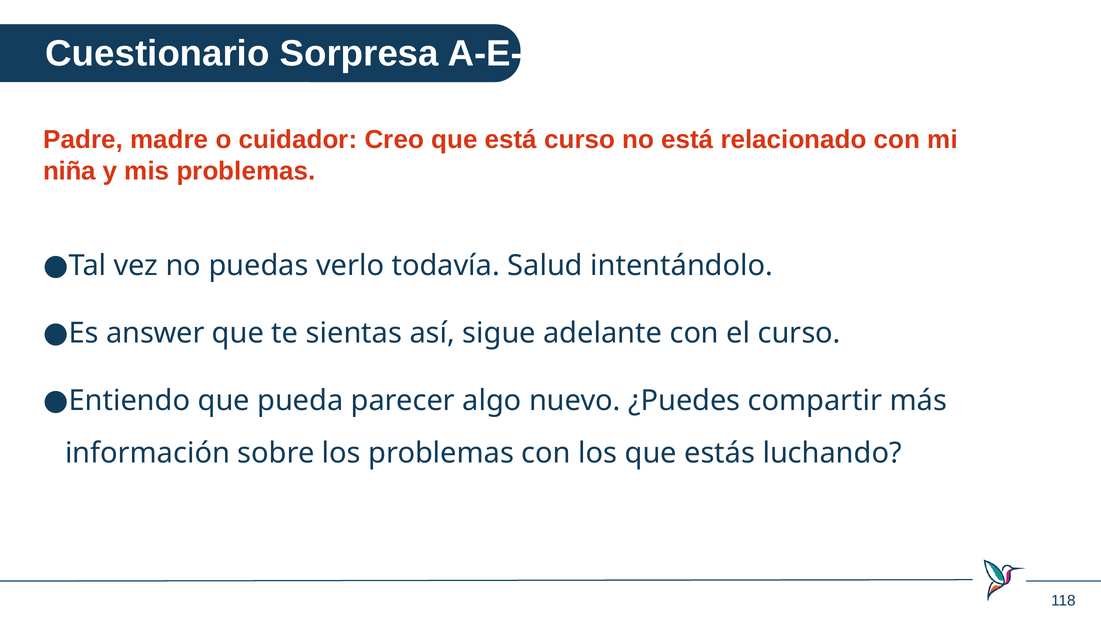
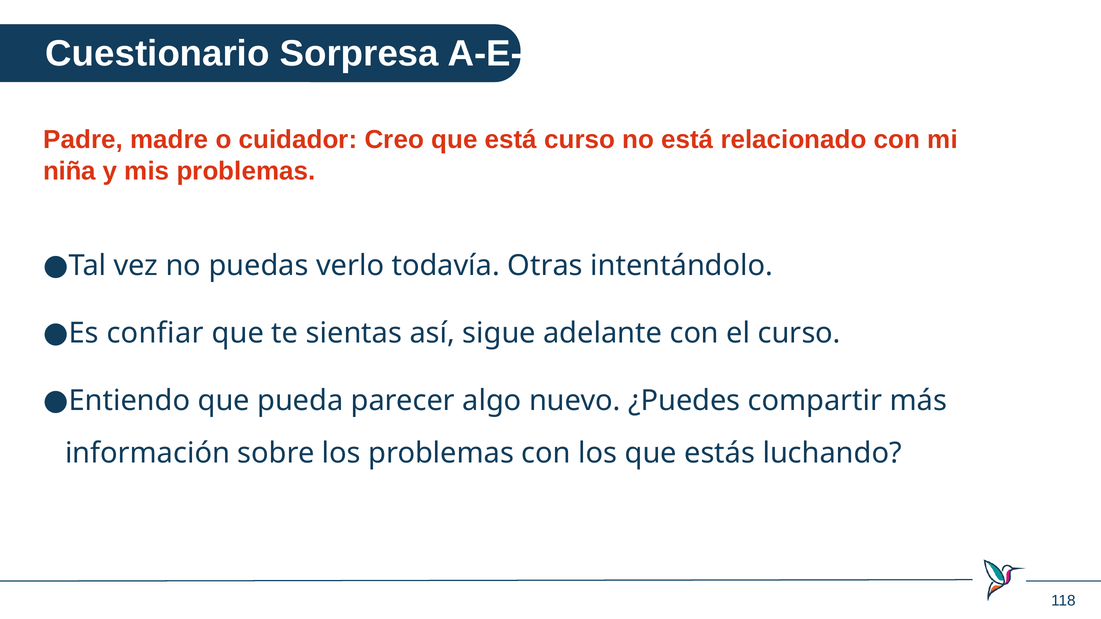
Salud: Salud -> Otras
answer: answer -> confiar
